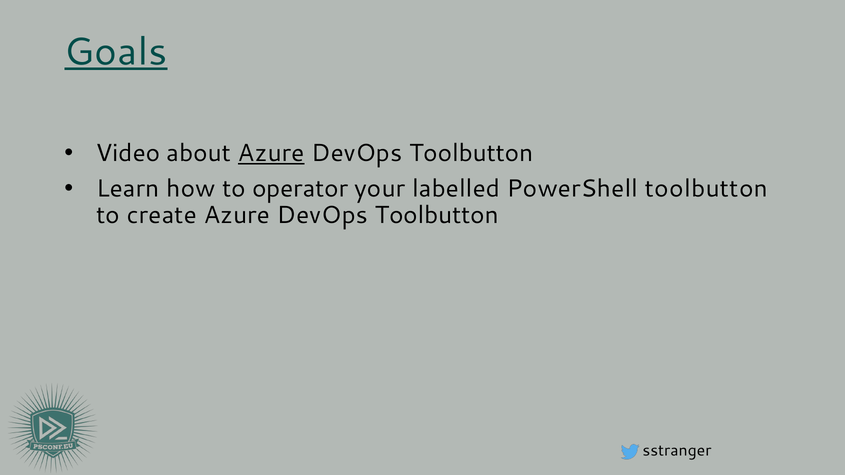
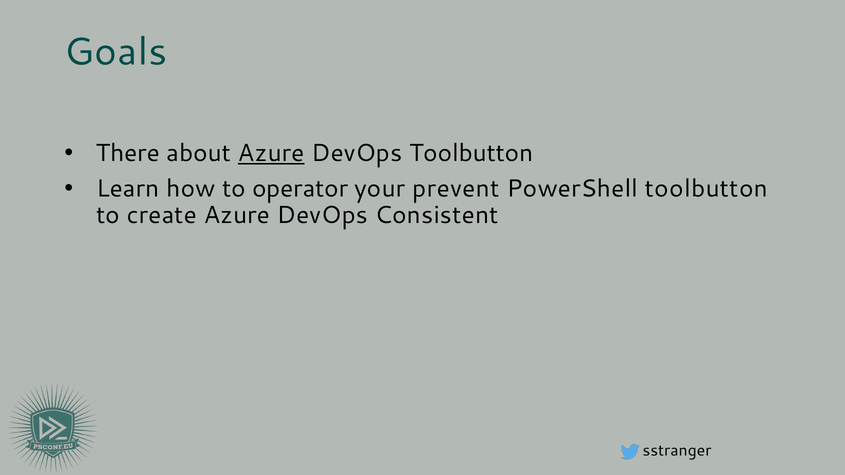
Goals underline: present -> none
Video: Video -> There
labelled: labelled -> prevent
create Azure DevOps Toolbutton: Toolbutton -> Consistent
